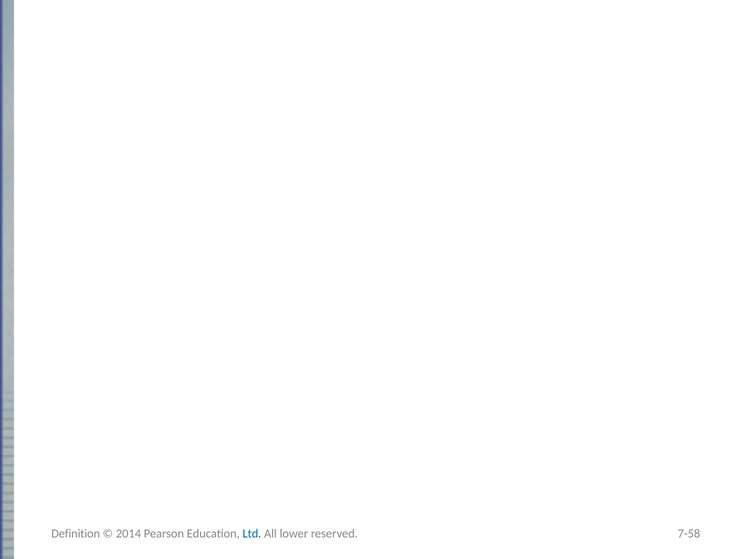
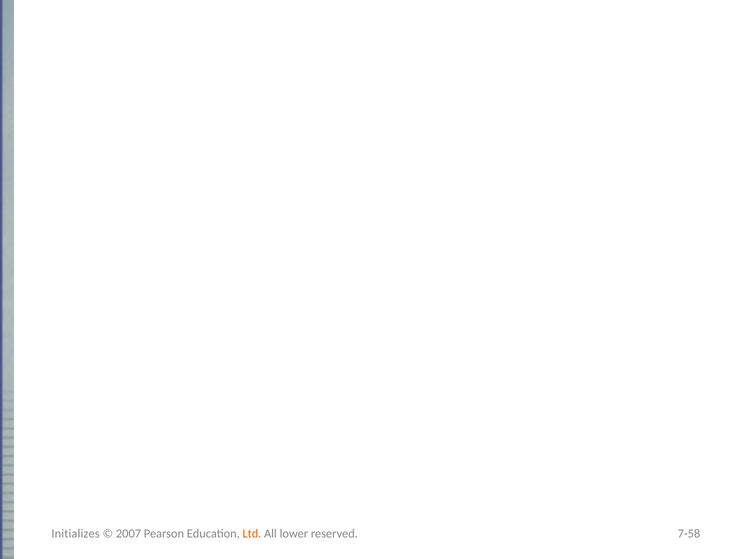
Definition: Definition -> Initializes
2014: 2014 -> 2007
Ltd colour: blue -> orange
